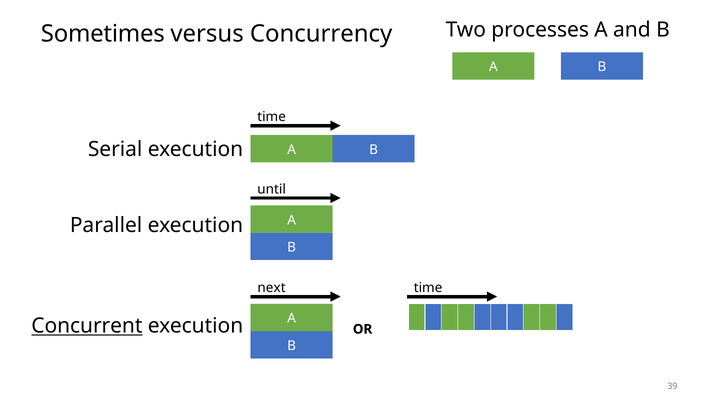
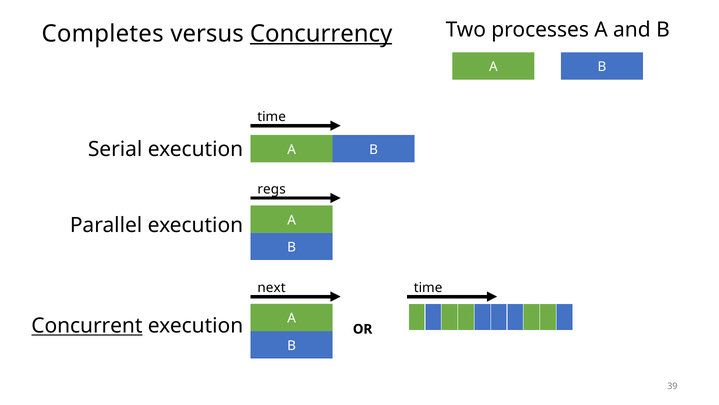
Sometimes: Sometimes -> Completes
Concurrency underline: none -> present
until: until -> regs
